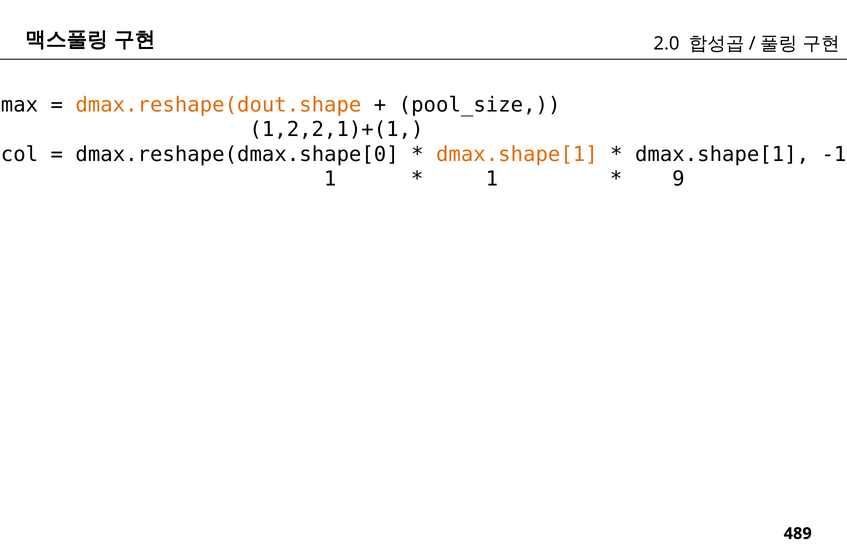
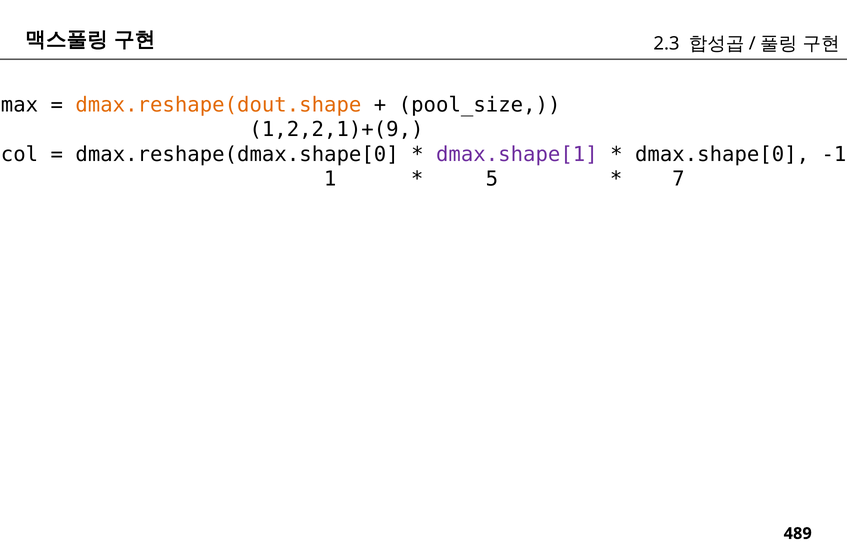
2.0: 2.0 -> 2.3
1,2,2,1)+(1: 1,2,2,1)+(1 -> 1,2,2,1)+(9
dmax.shape[1 at (517, 154) colour: orange -> purple
dmax.shape[1 at (722, 154): dmax.shape[1 -> dmax.shape[0
1 at (492, 179): 1 -> 5
9: 9 -> 7
